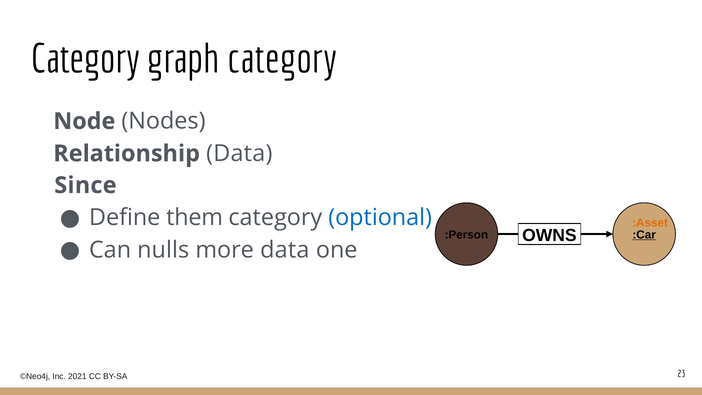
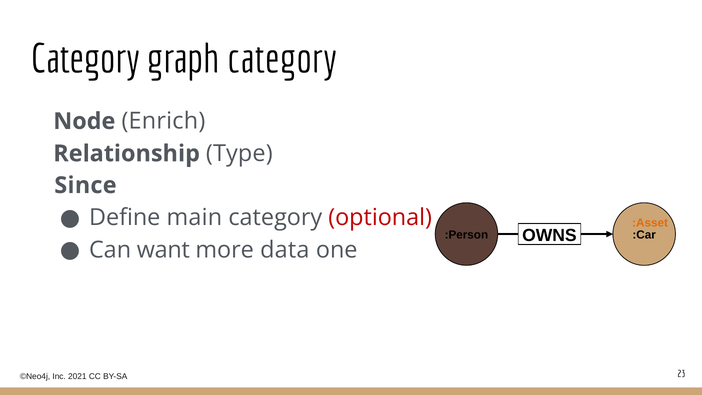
Nodes: Nodes -> Enrich
Relationship Data: Data -> Type
them: them -> main
optional colour: blue -> red
:Car underline: present -> none
nulls: nulls -> want
